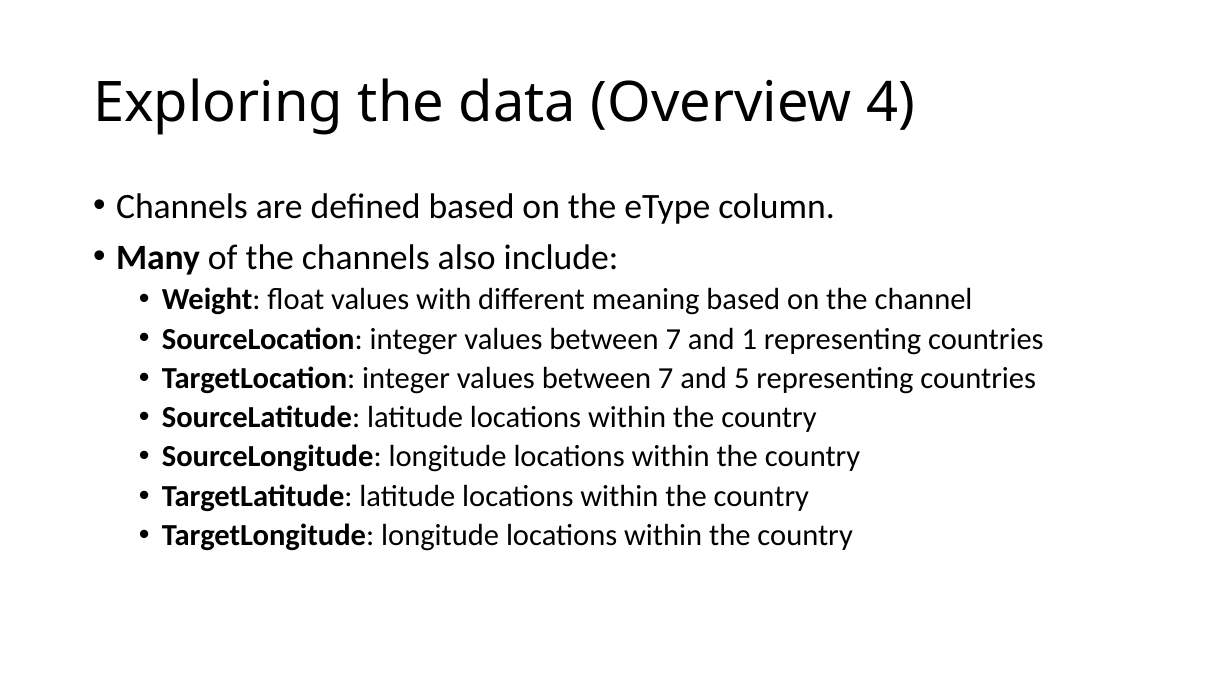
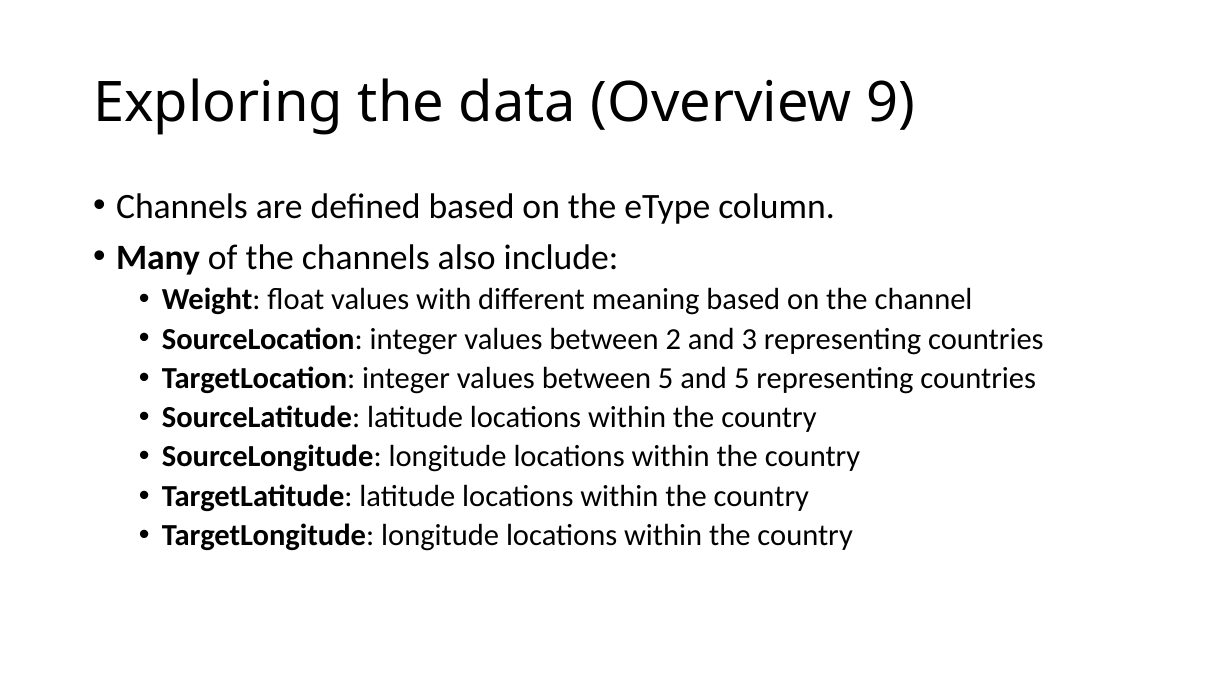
4: 4 -> 9
7 at (673, 339): 7 -> 2
1: 1 -> 3
7 at (666, 378): 7 -> 5
